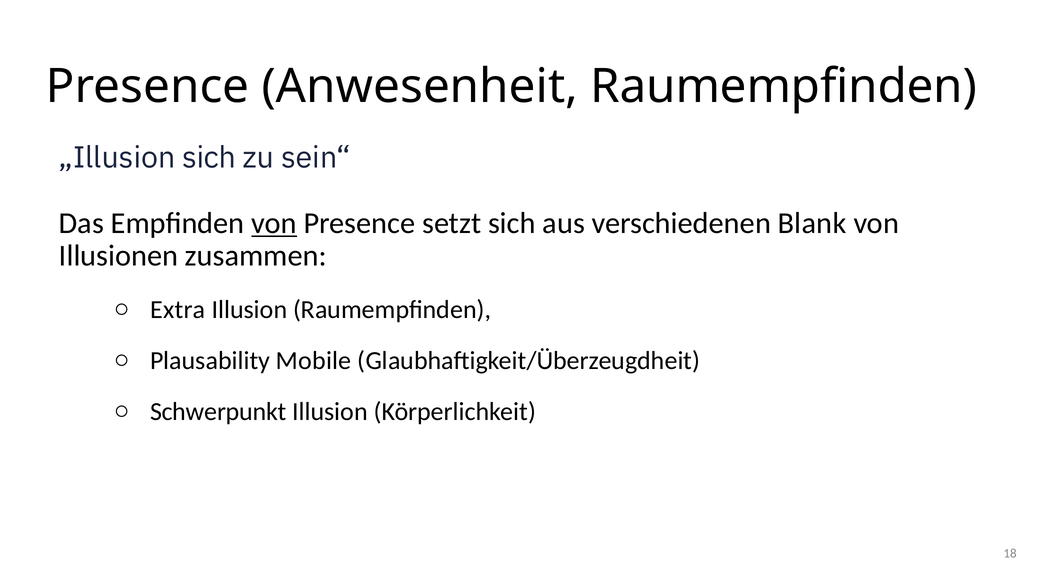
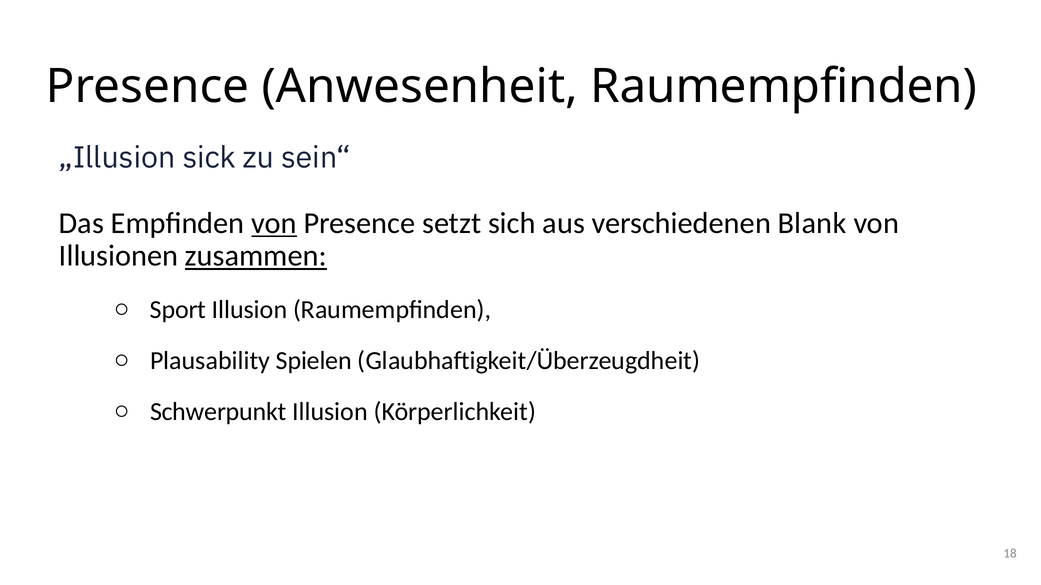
„Illusion sich: sich -> sick
zusammen underline: none -> present
Extra: Extra -> Sport
Mobile: Mobile -> Spielen
